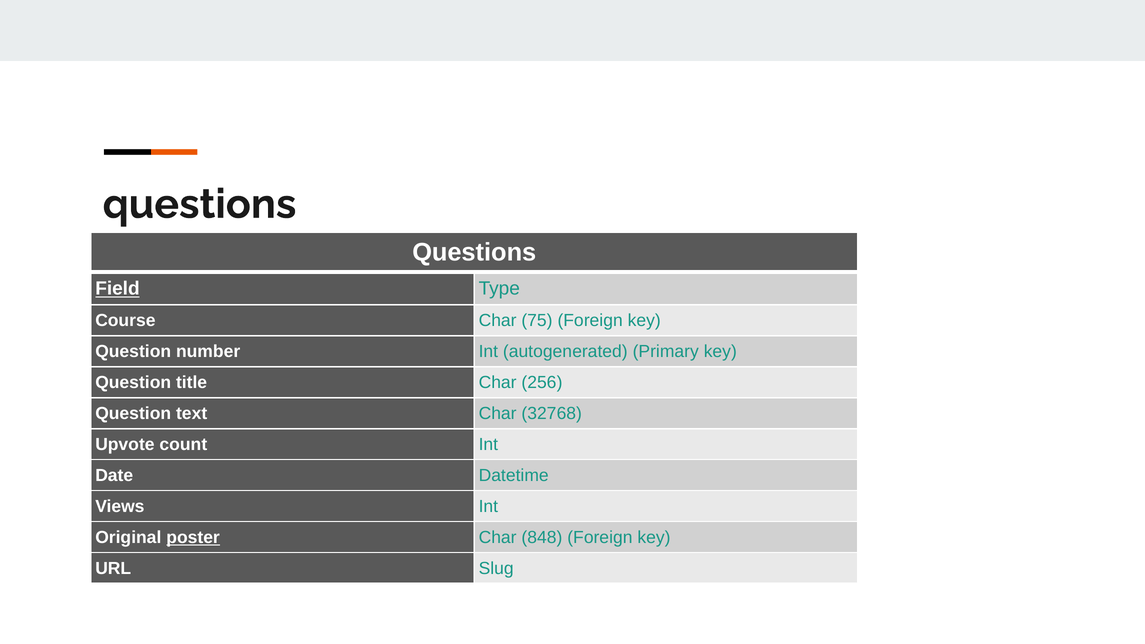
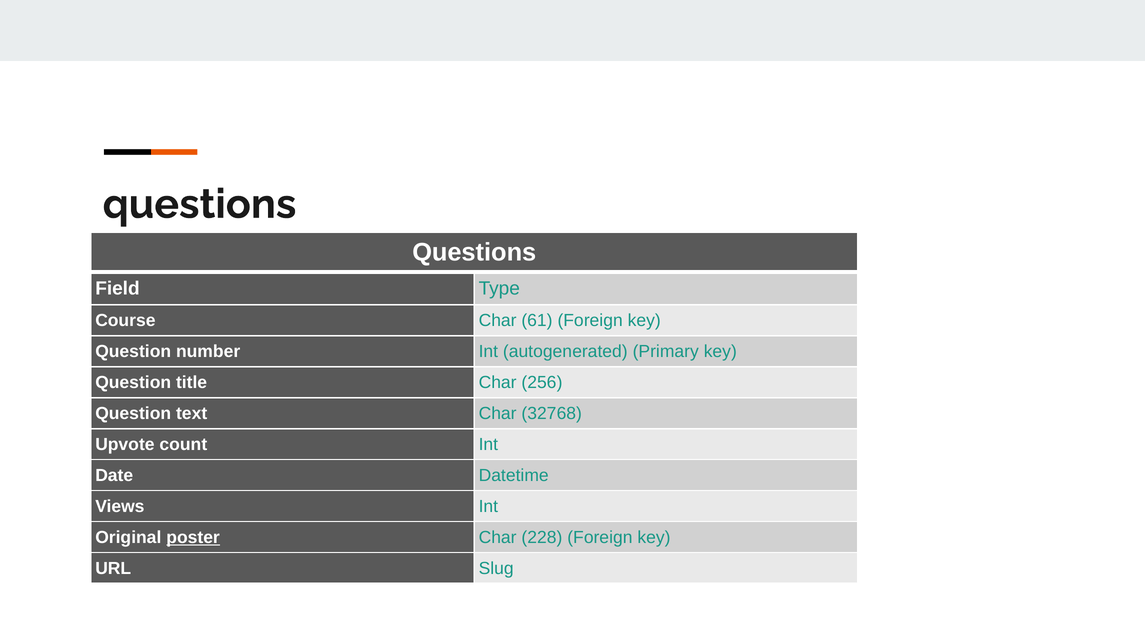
Field underline: present -> none
75: 75 -> 61
848: 848 -> 228
